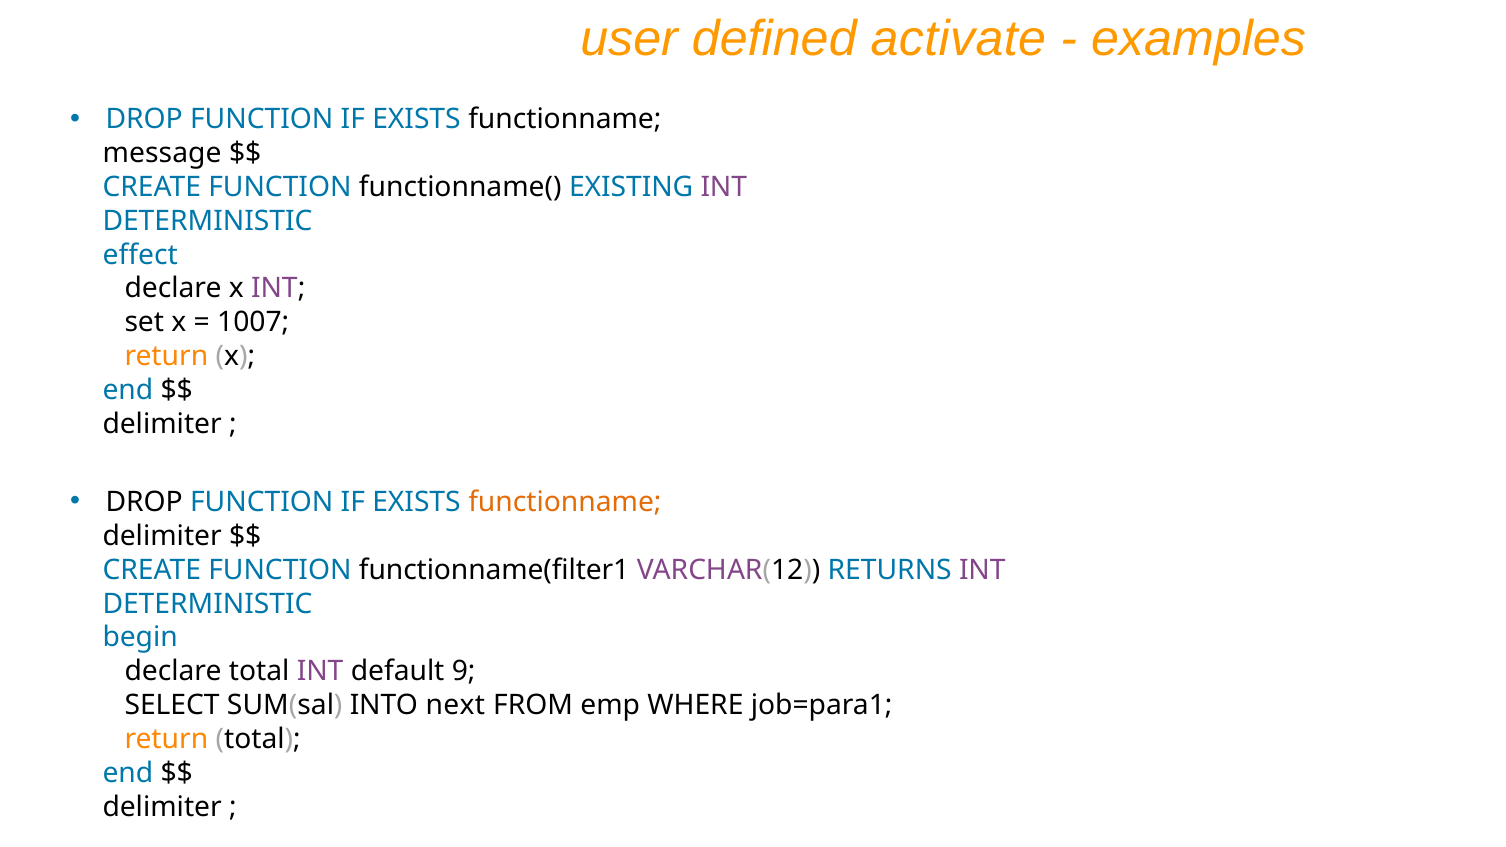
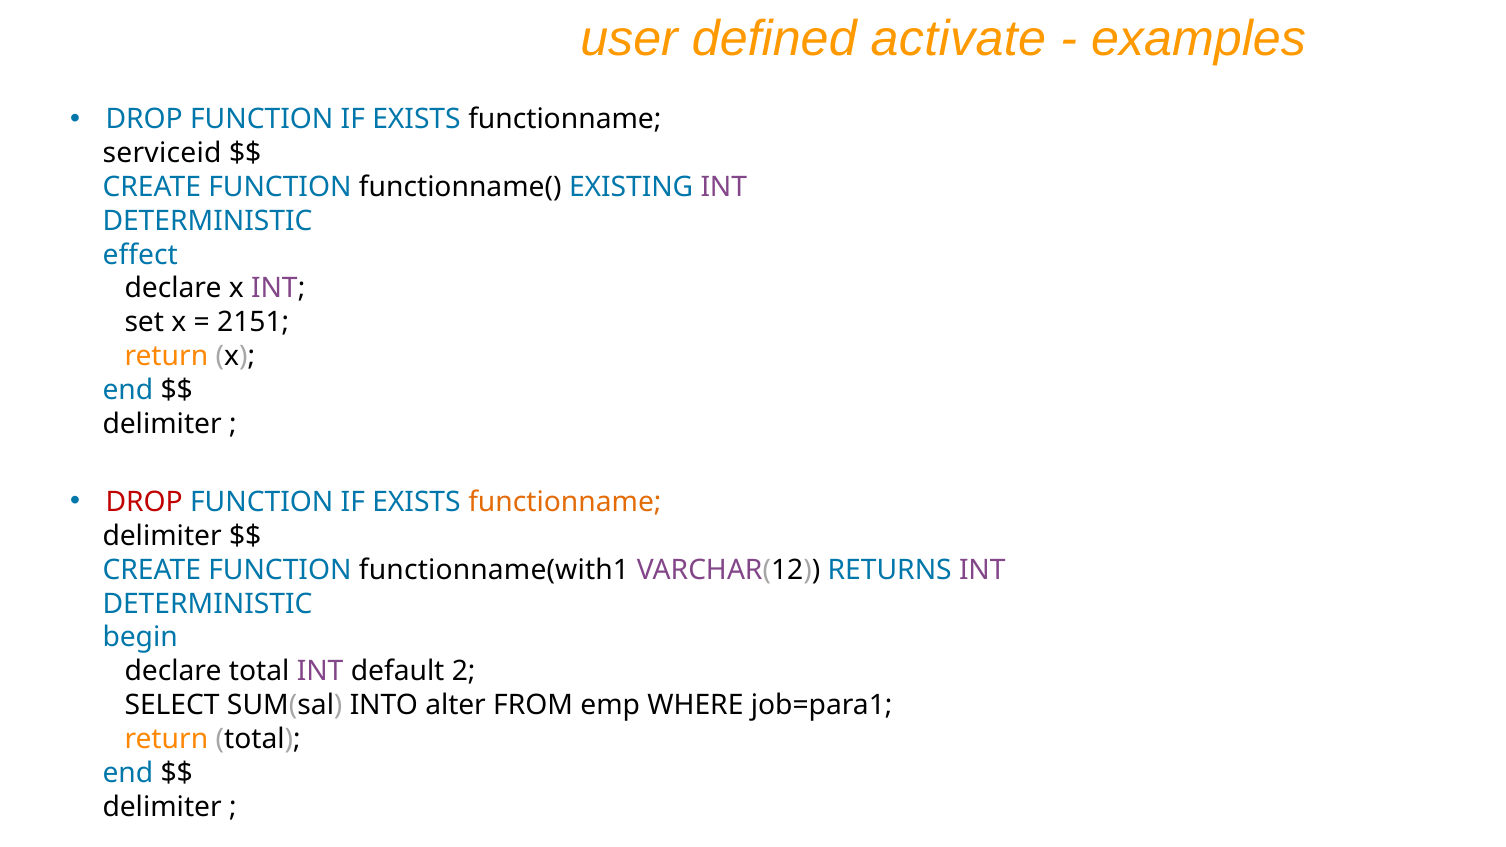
message: message -> serviceid
1007: 1007 -> 2151
DROP at (144, 502) colour: black -> red
functionname(filter1: functionname(filter1 -> functionname(with1
9: 9 -> 2
next: next -> alter
